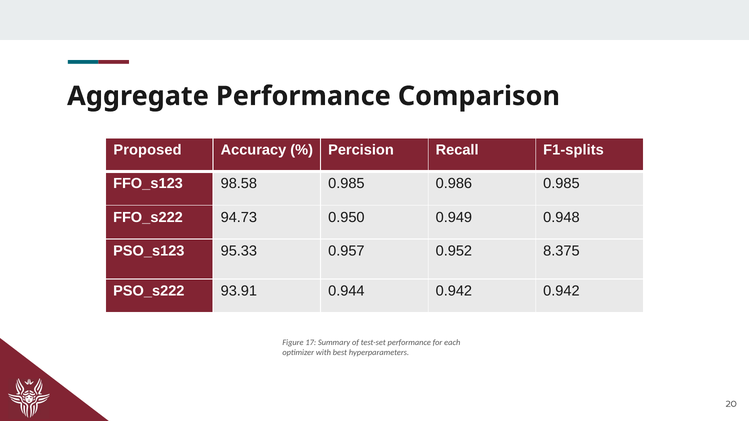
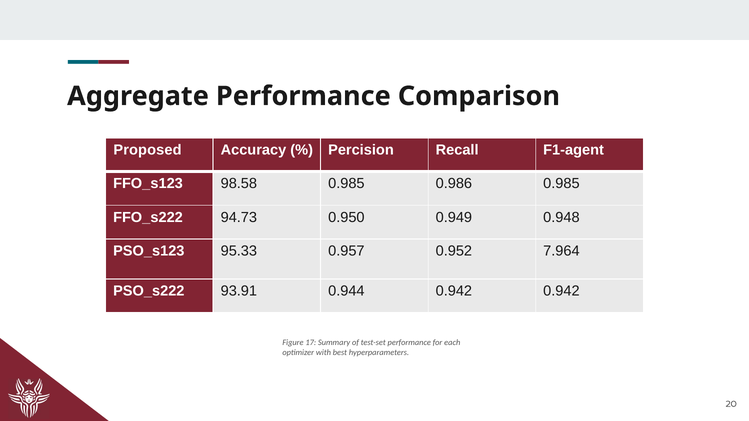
F1-splits: F1-splits -> F1-agent
8.375: 8.375 -> 7.964
